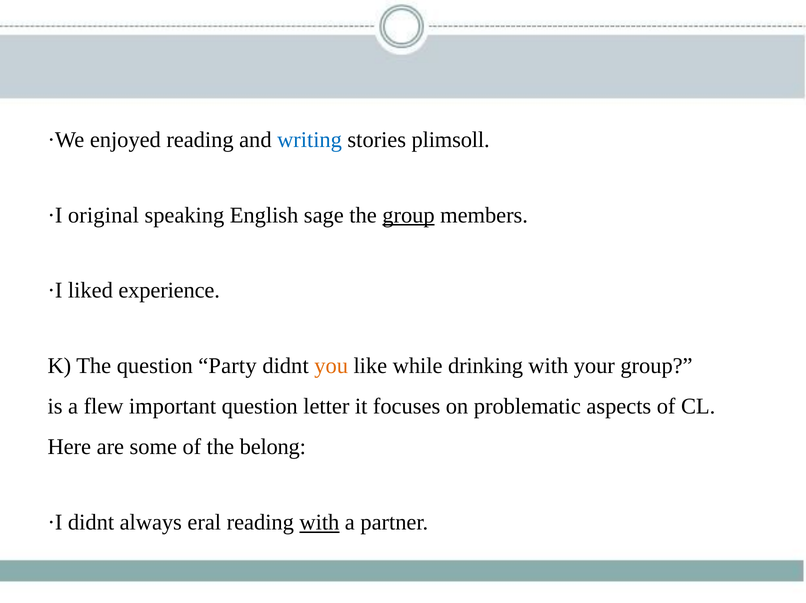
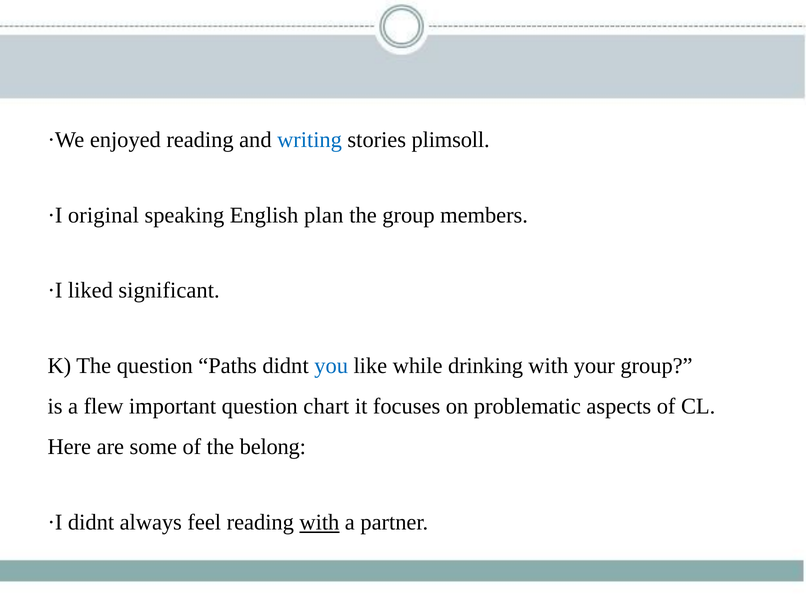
sage: sage -> plan
group at (409, 215) underline: present -> none
experience: experience -> significant
Party: Party -> Paths
you colour: orange -> blue
letter: letter -> chart
eral: eral -> feel
